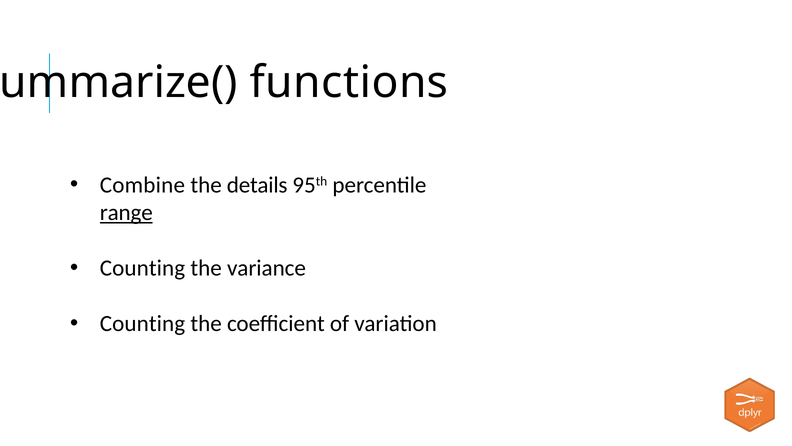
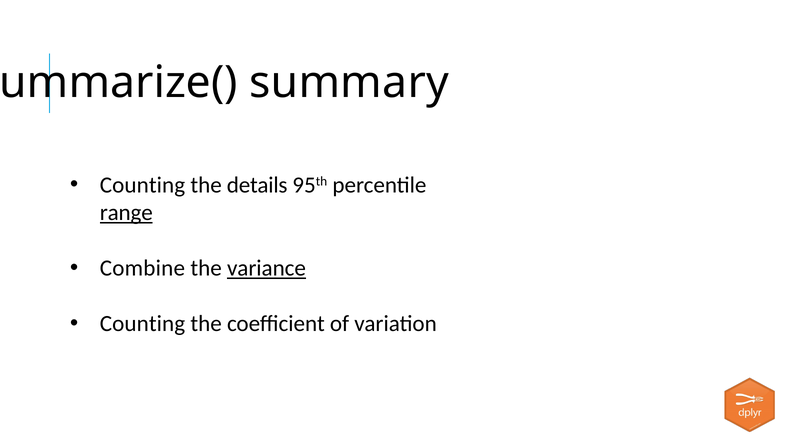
functions: functions -> summary
Combine at (142, 185): Combine -> Counting
Counting at (142, 268): Counting -> Combine
variance underline: none -> present
